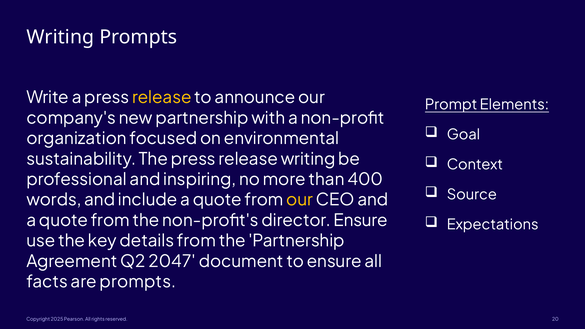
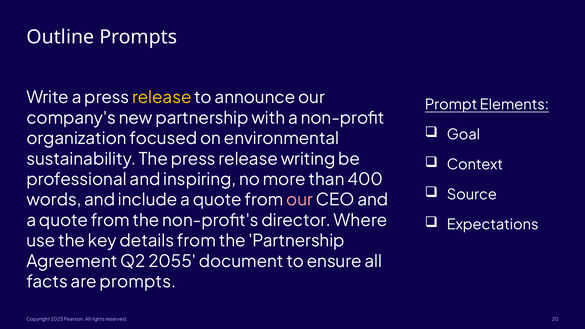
Writing at (60, 37): Writing -> Outline
our at (300, 200) colour: yellow -> pink
director Ensure: Ensure -> Where
2047: 2047 -> 2055
